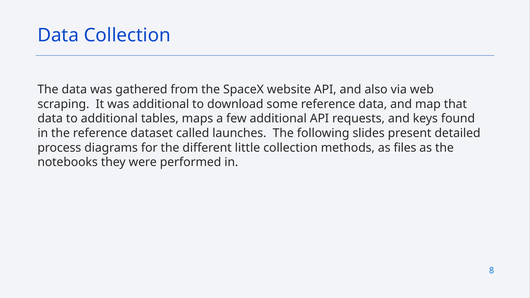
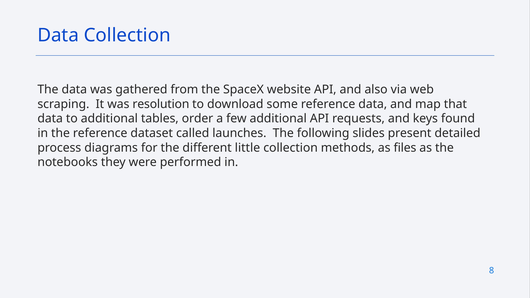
was additional: additional -> resolution
maps: maps -> order
